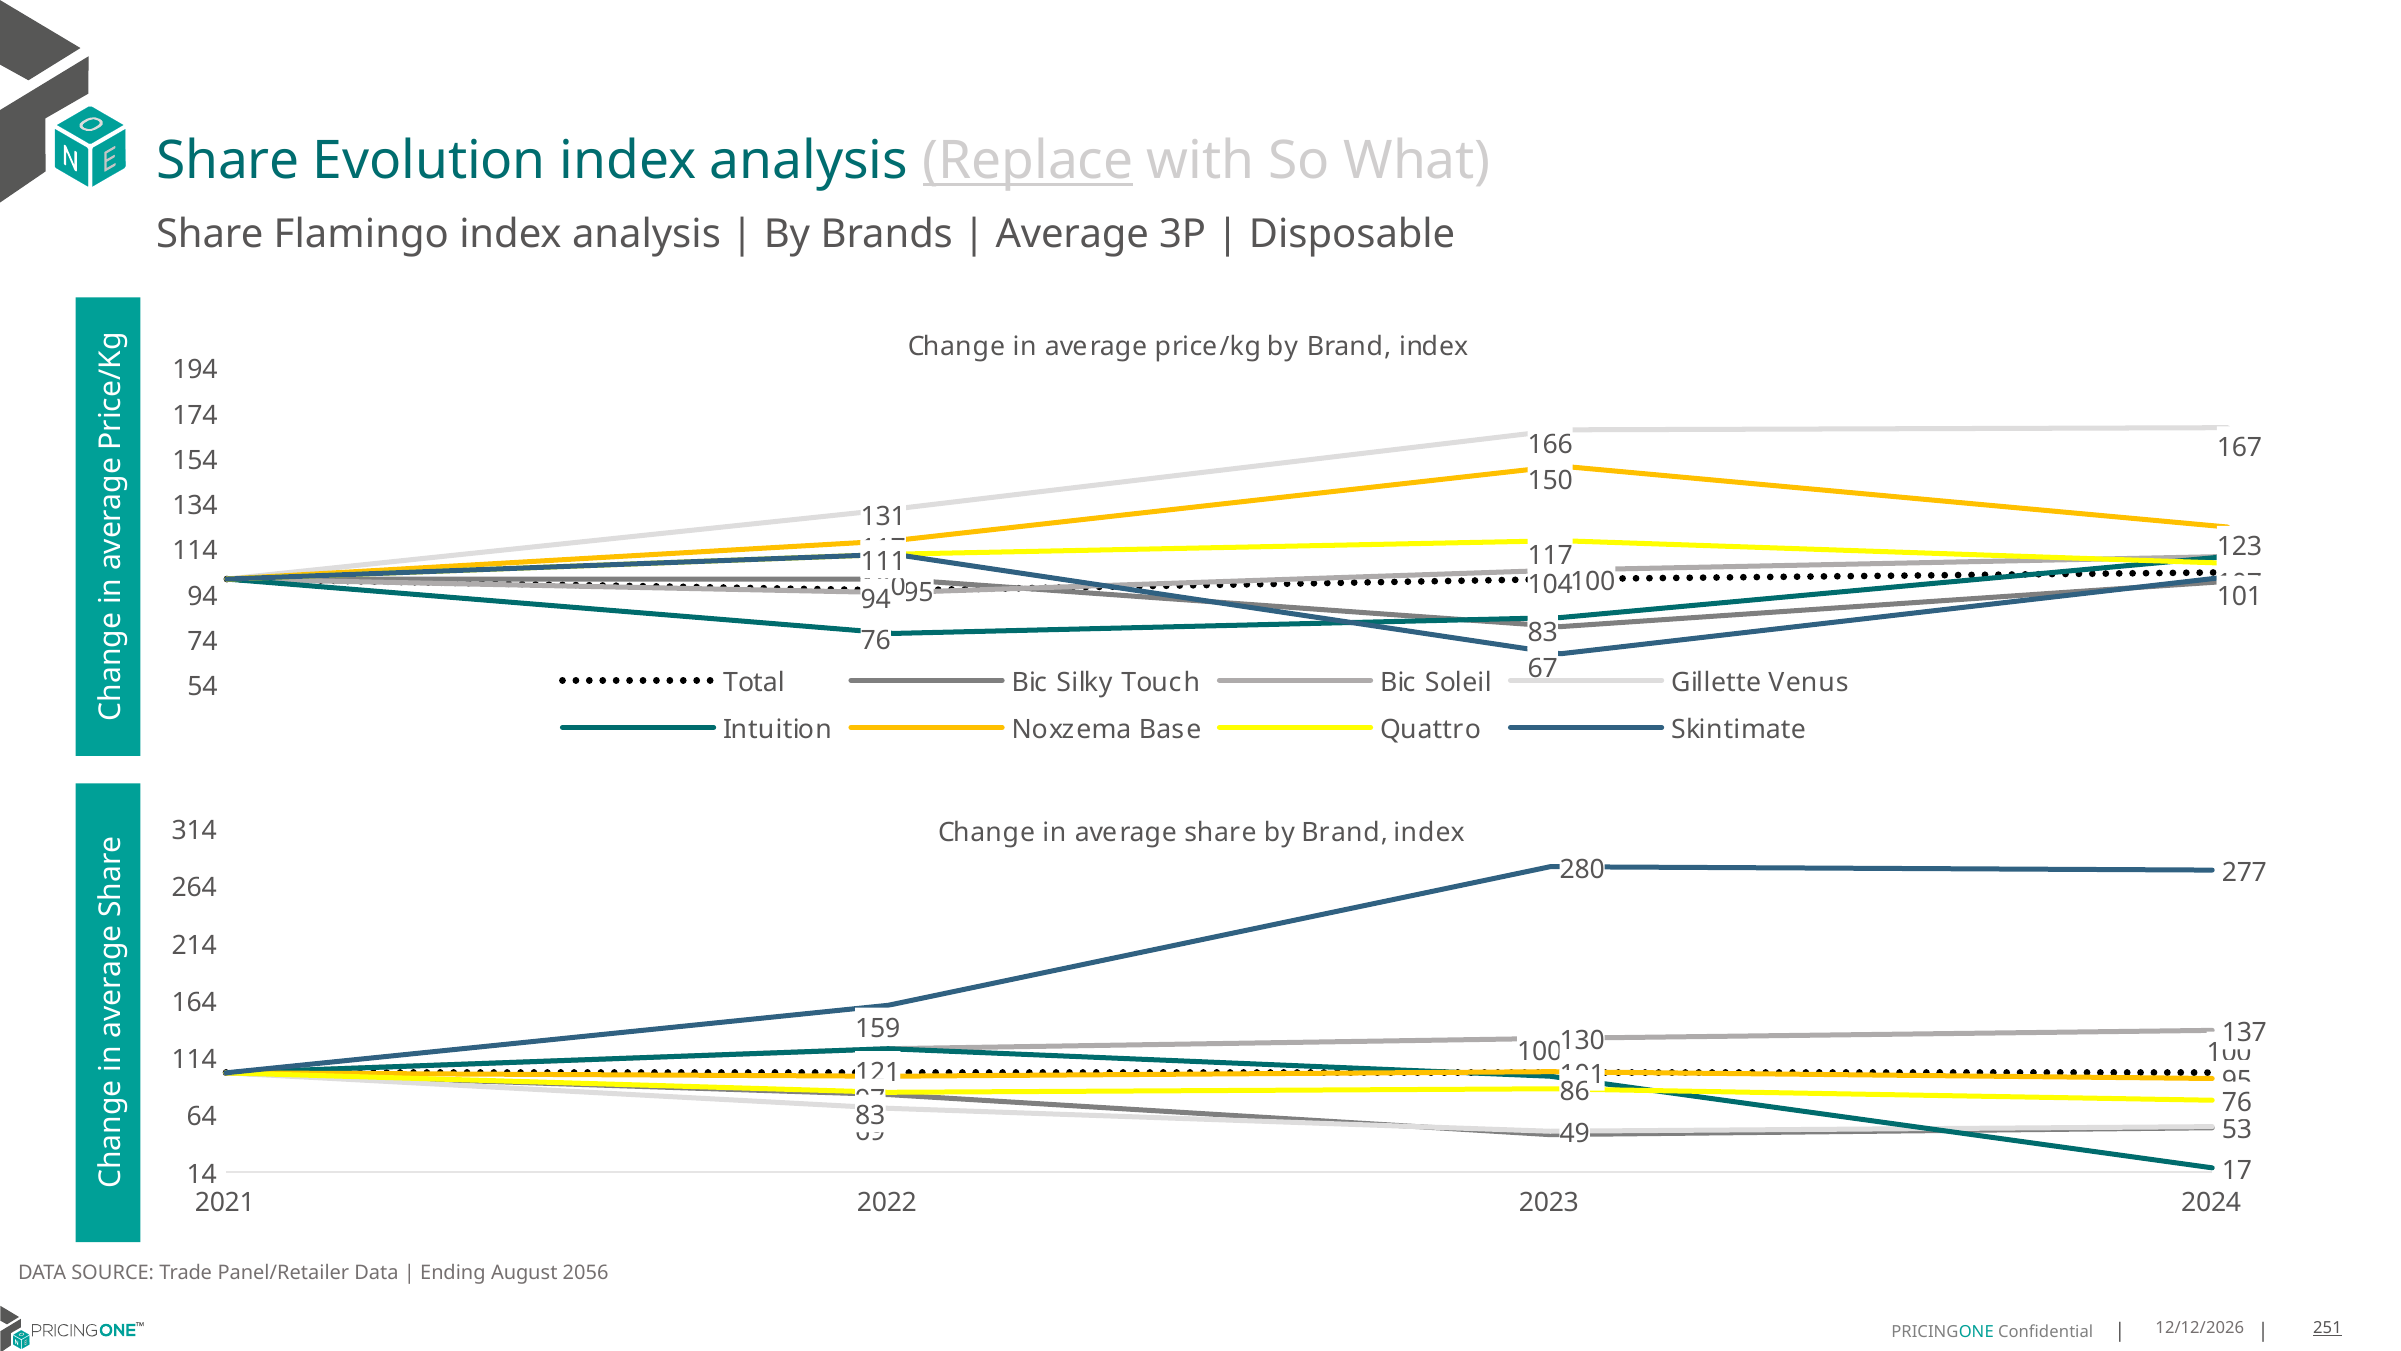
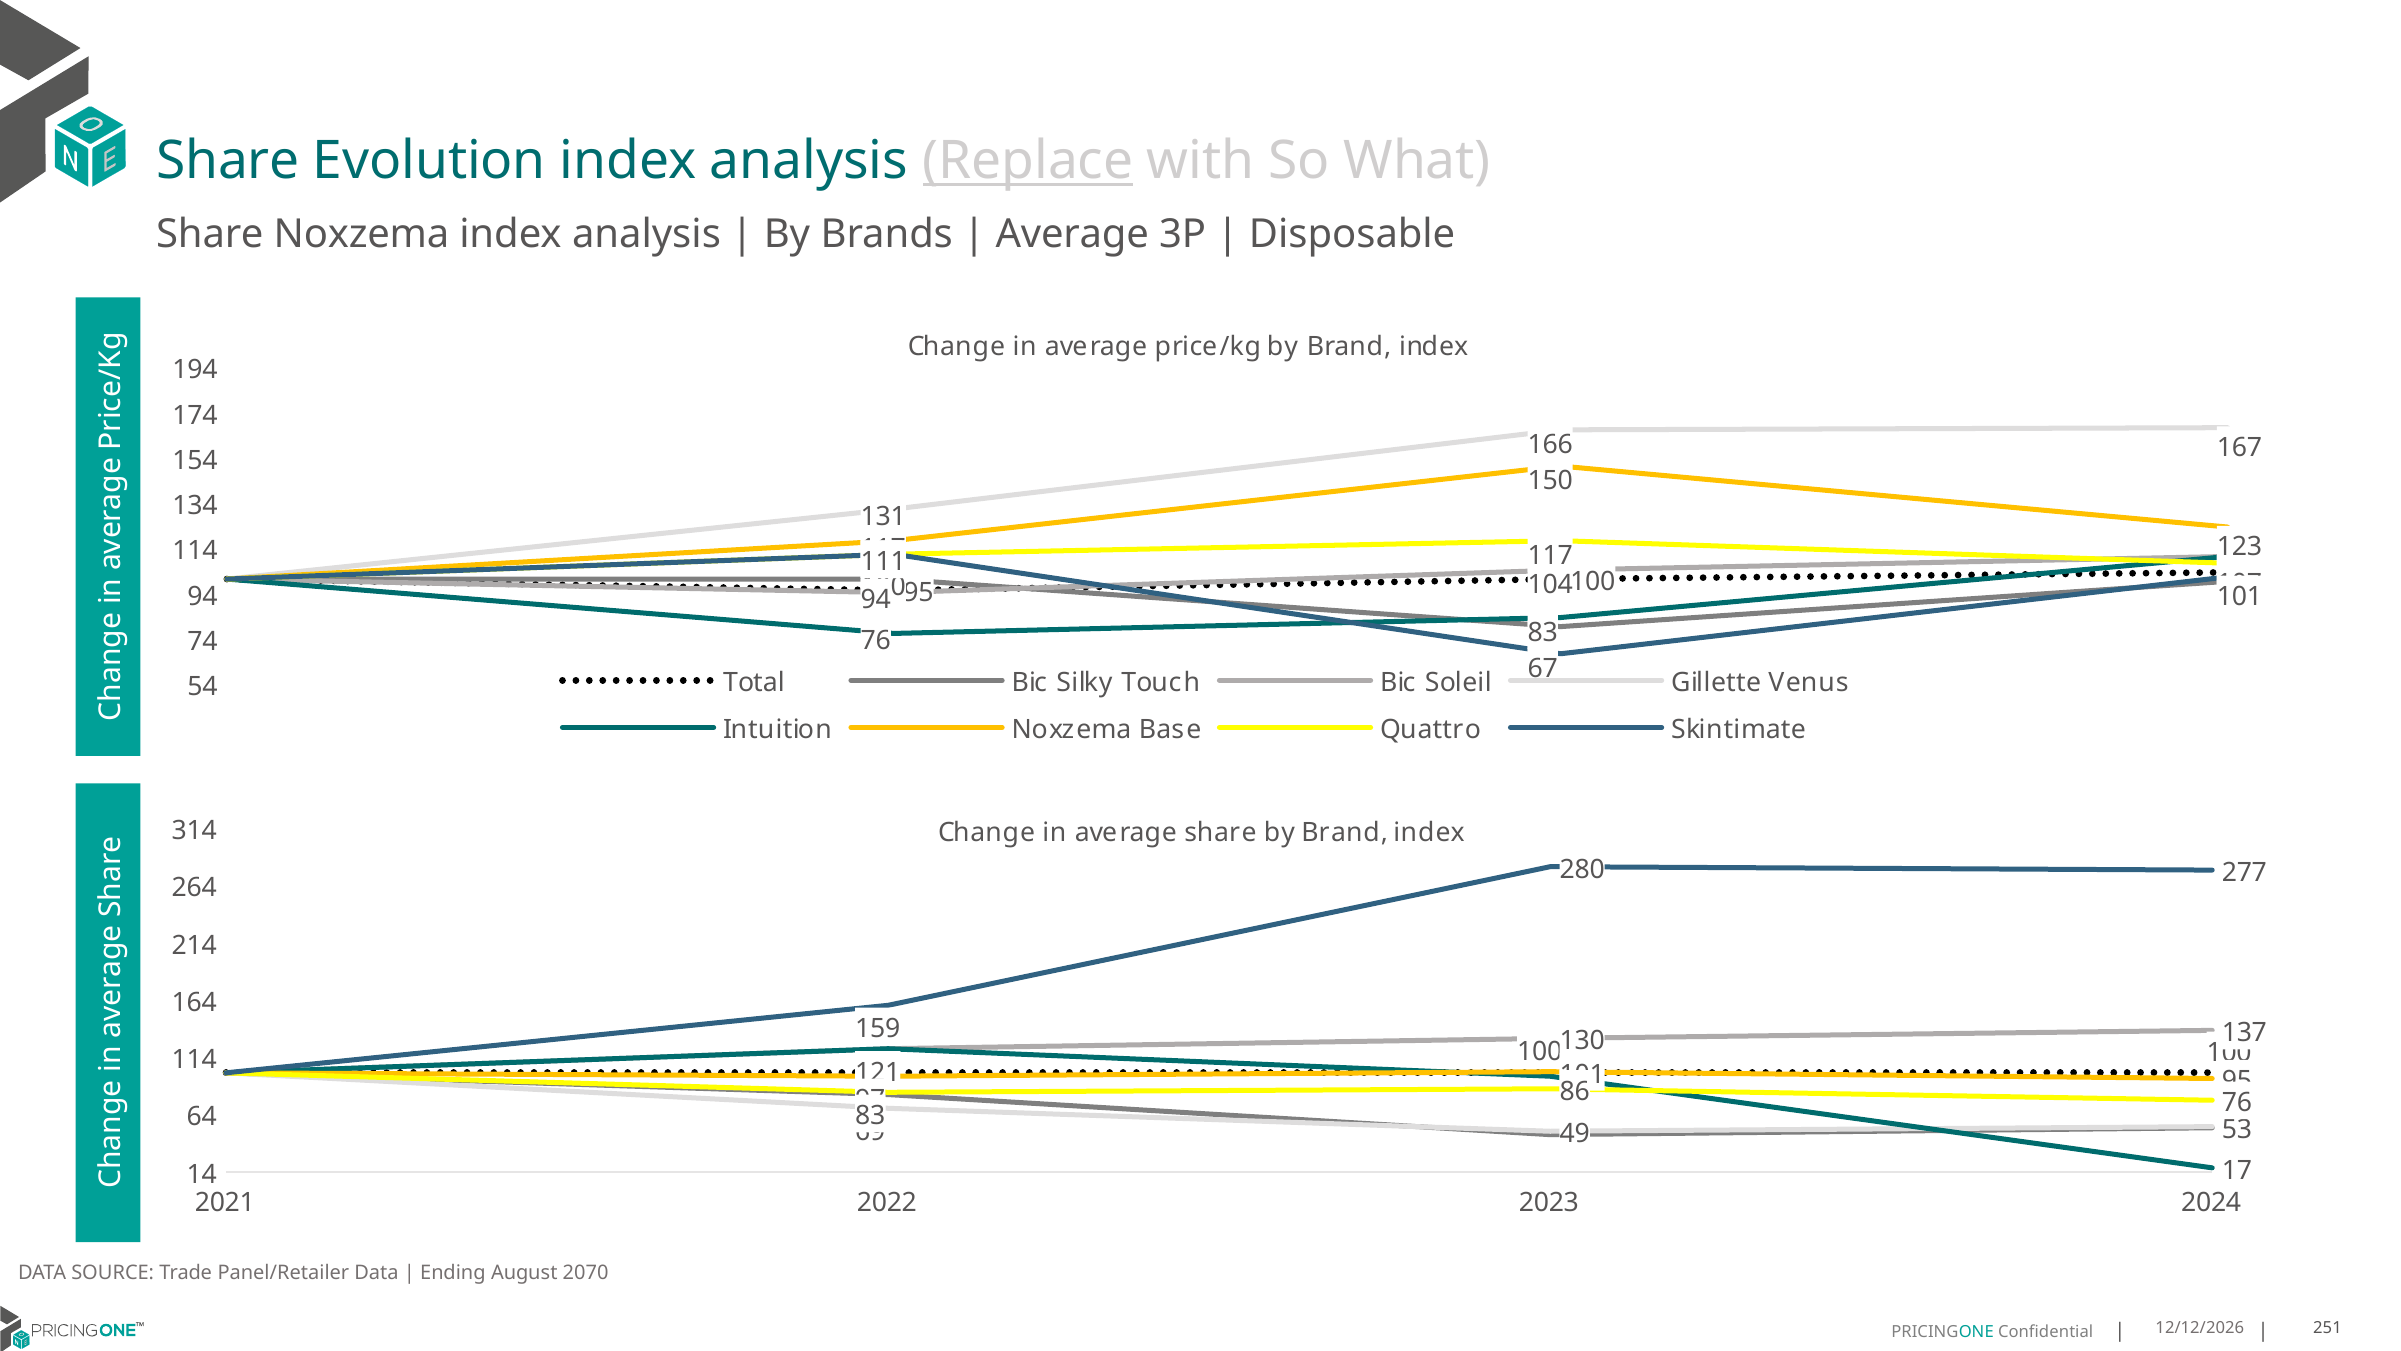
Share Flamingo: Flamingo -> Noxzema
2056: 2056 -> 2070
251 underline: present -> none
